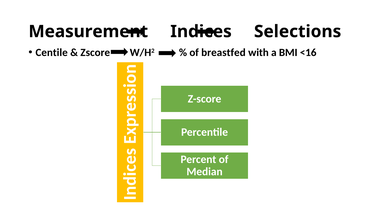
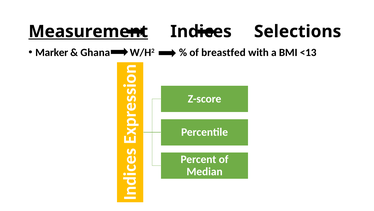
Measurement underline: none -> present
Centile: Centile -> Marker
Zscore: Zscore -> Ghana
<16: <16 -> <13
